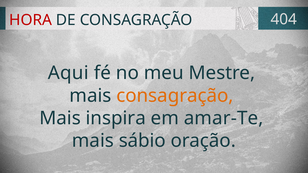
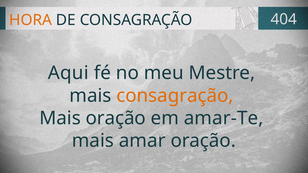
HORA colour: red -> orange
Mais inspira: inspira -> oração
sábio: sábio -> amar
